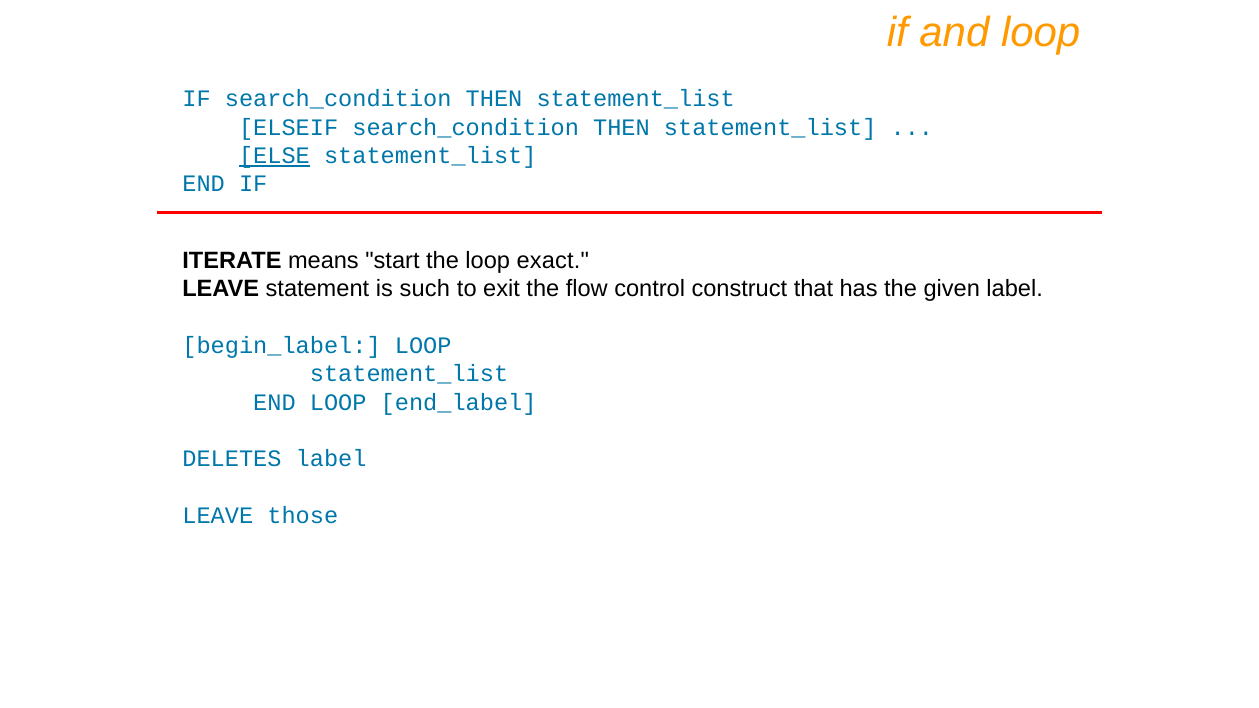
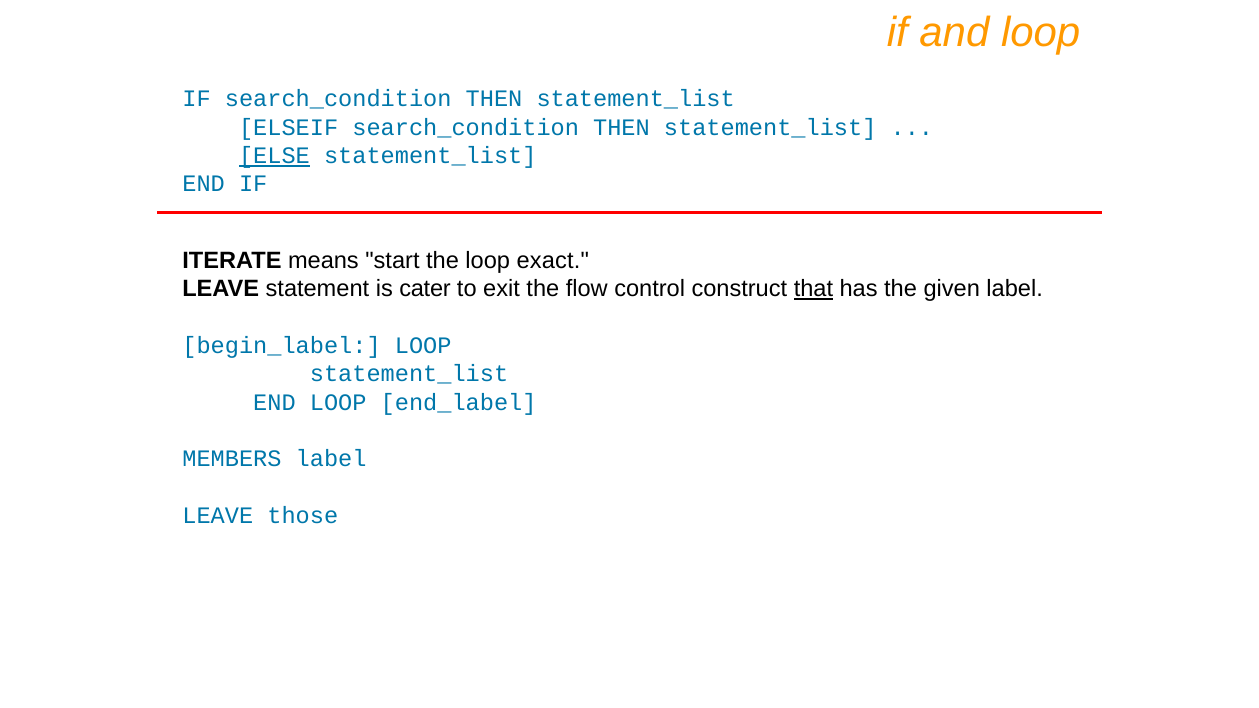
such: such -> cater
that underline: none -> present
DELETES: DELETES -> MEMBERS
